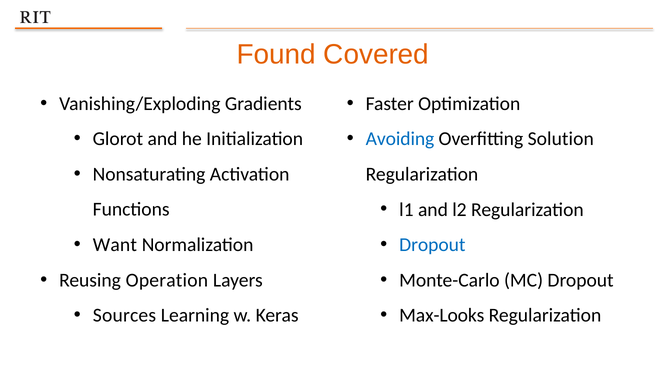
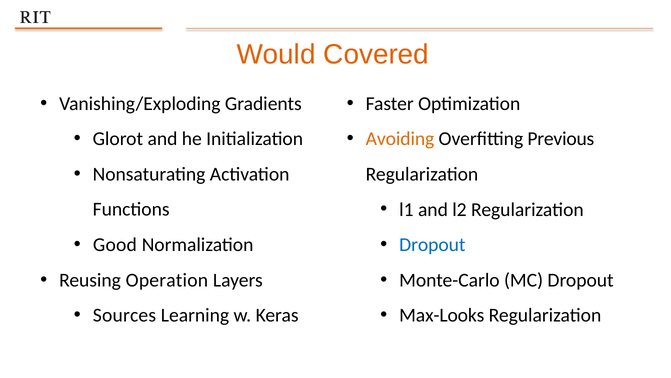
Found: Found -> Would
Avoiding colour: blue -> orange
Solution: Solution -> Previous
Want: Want -> Good
